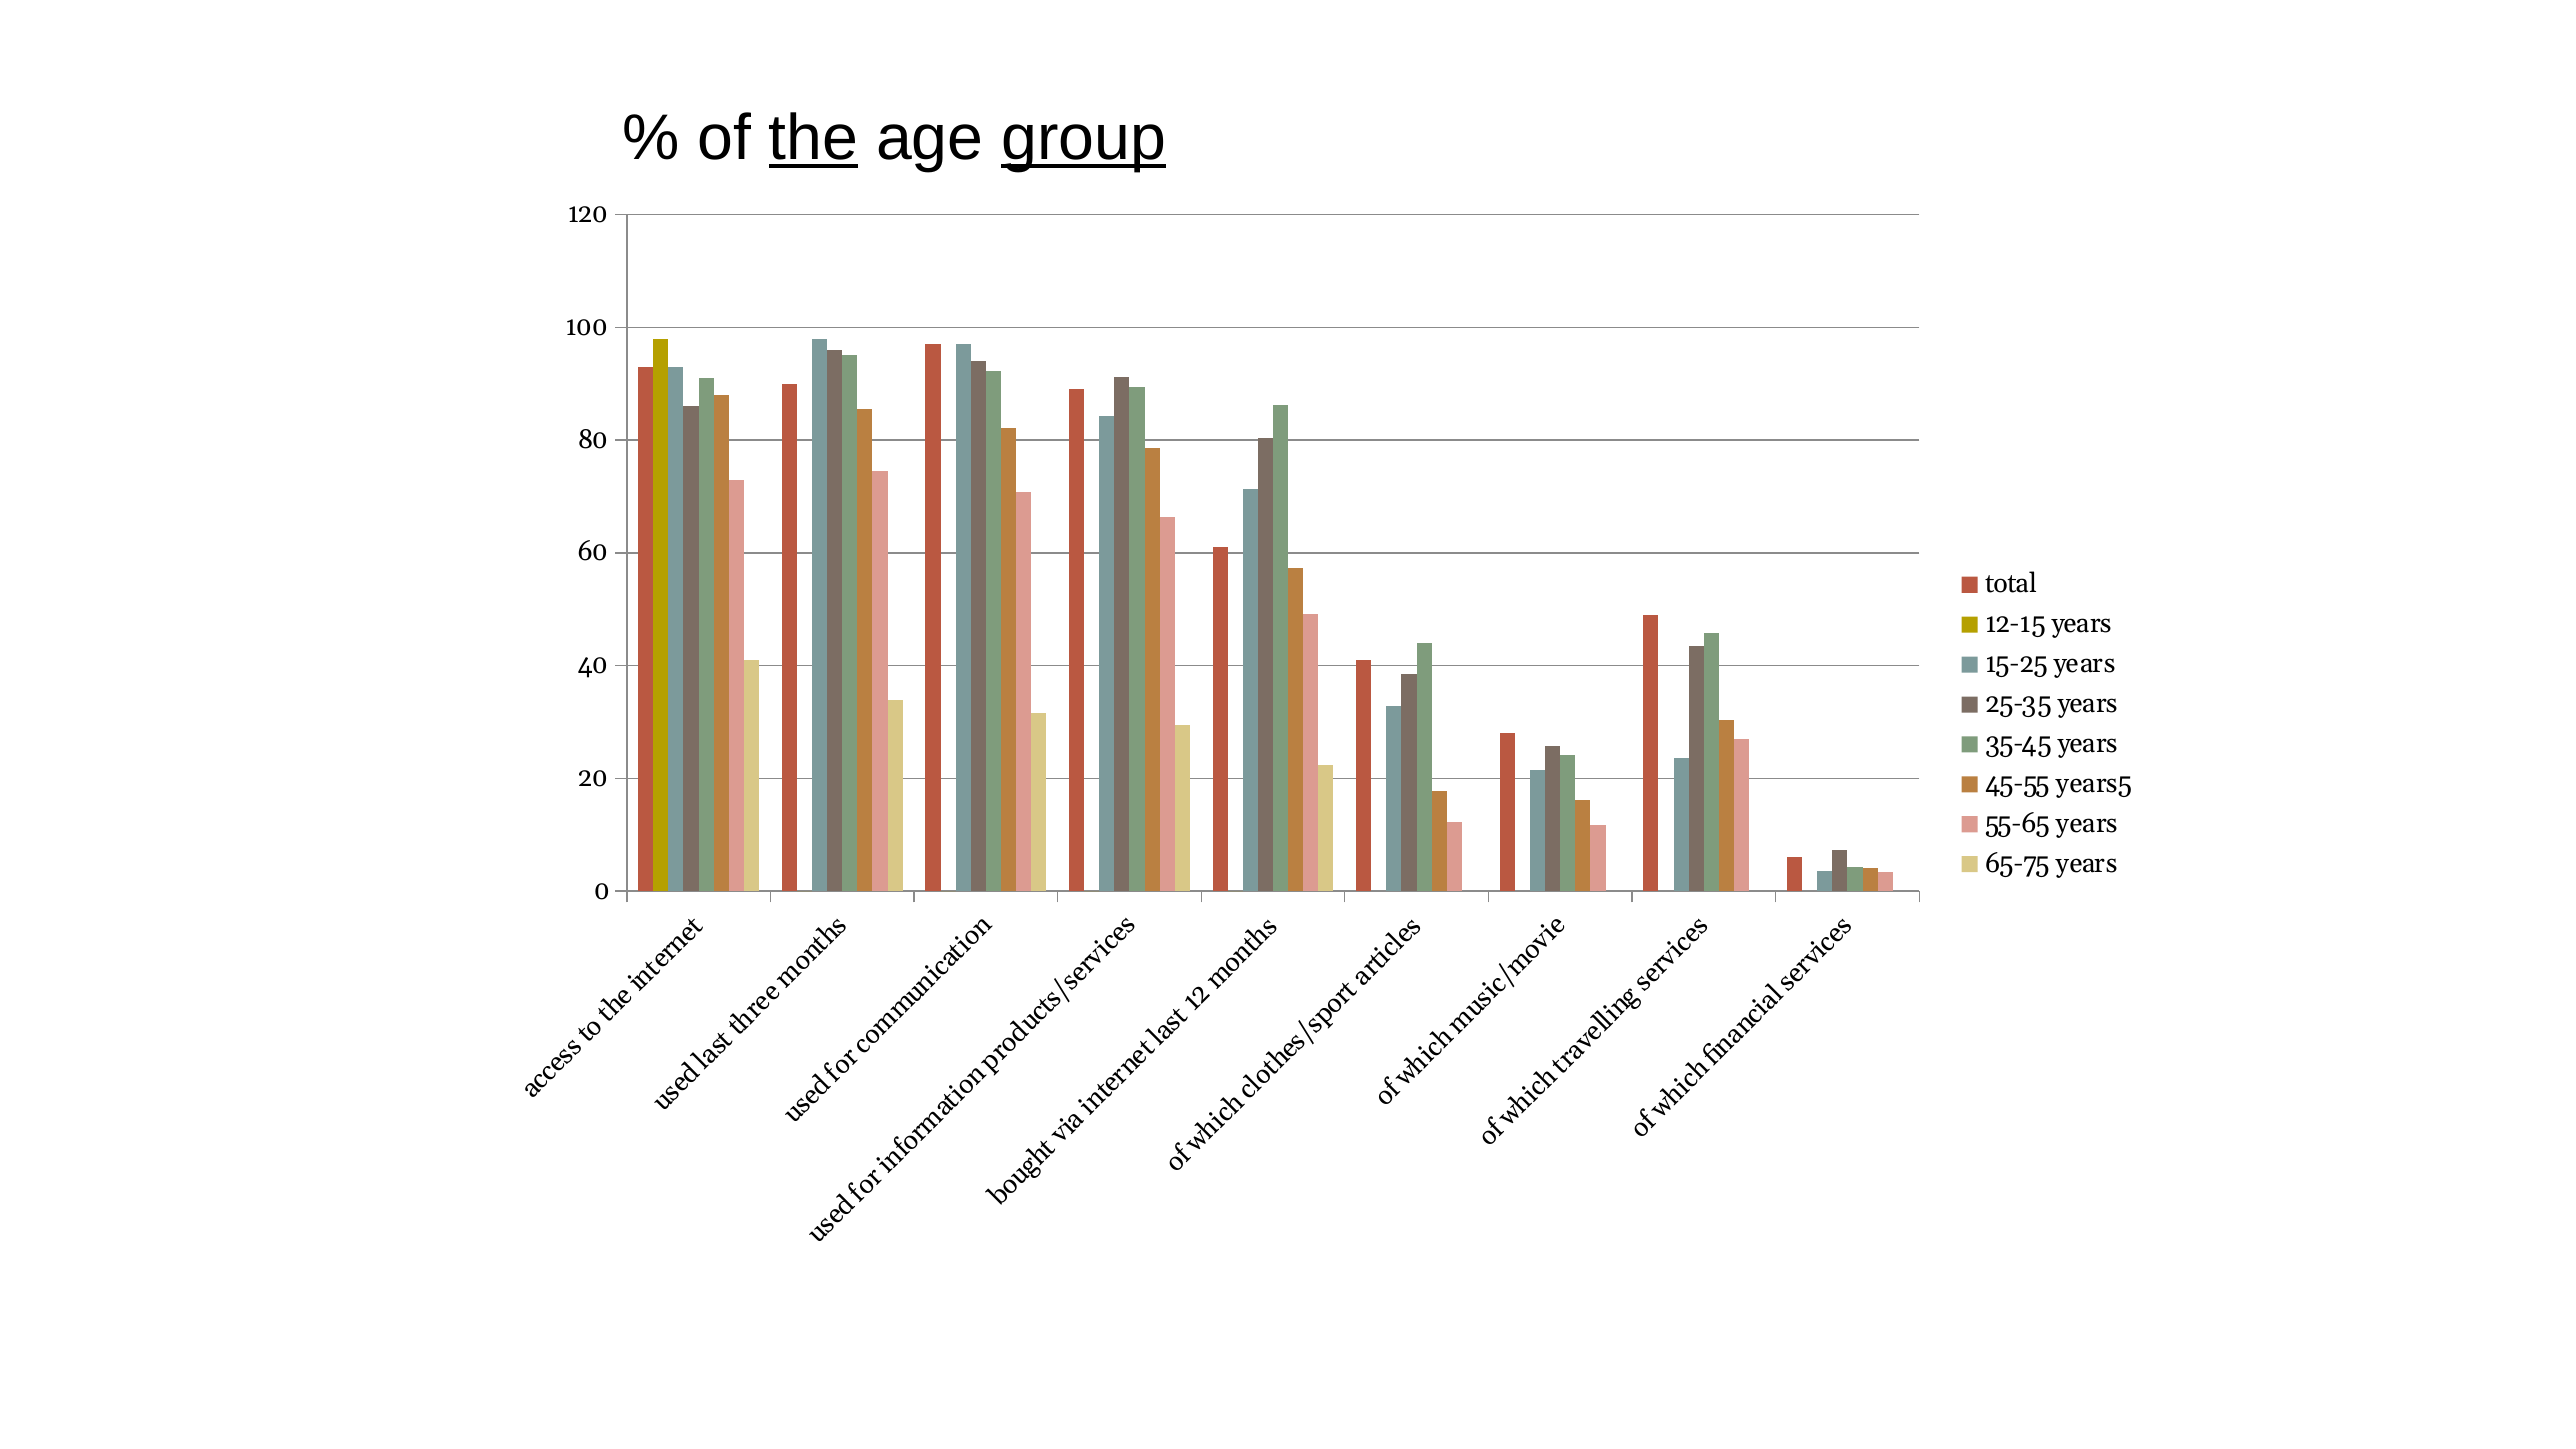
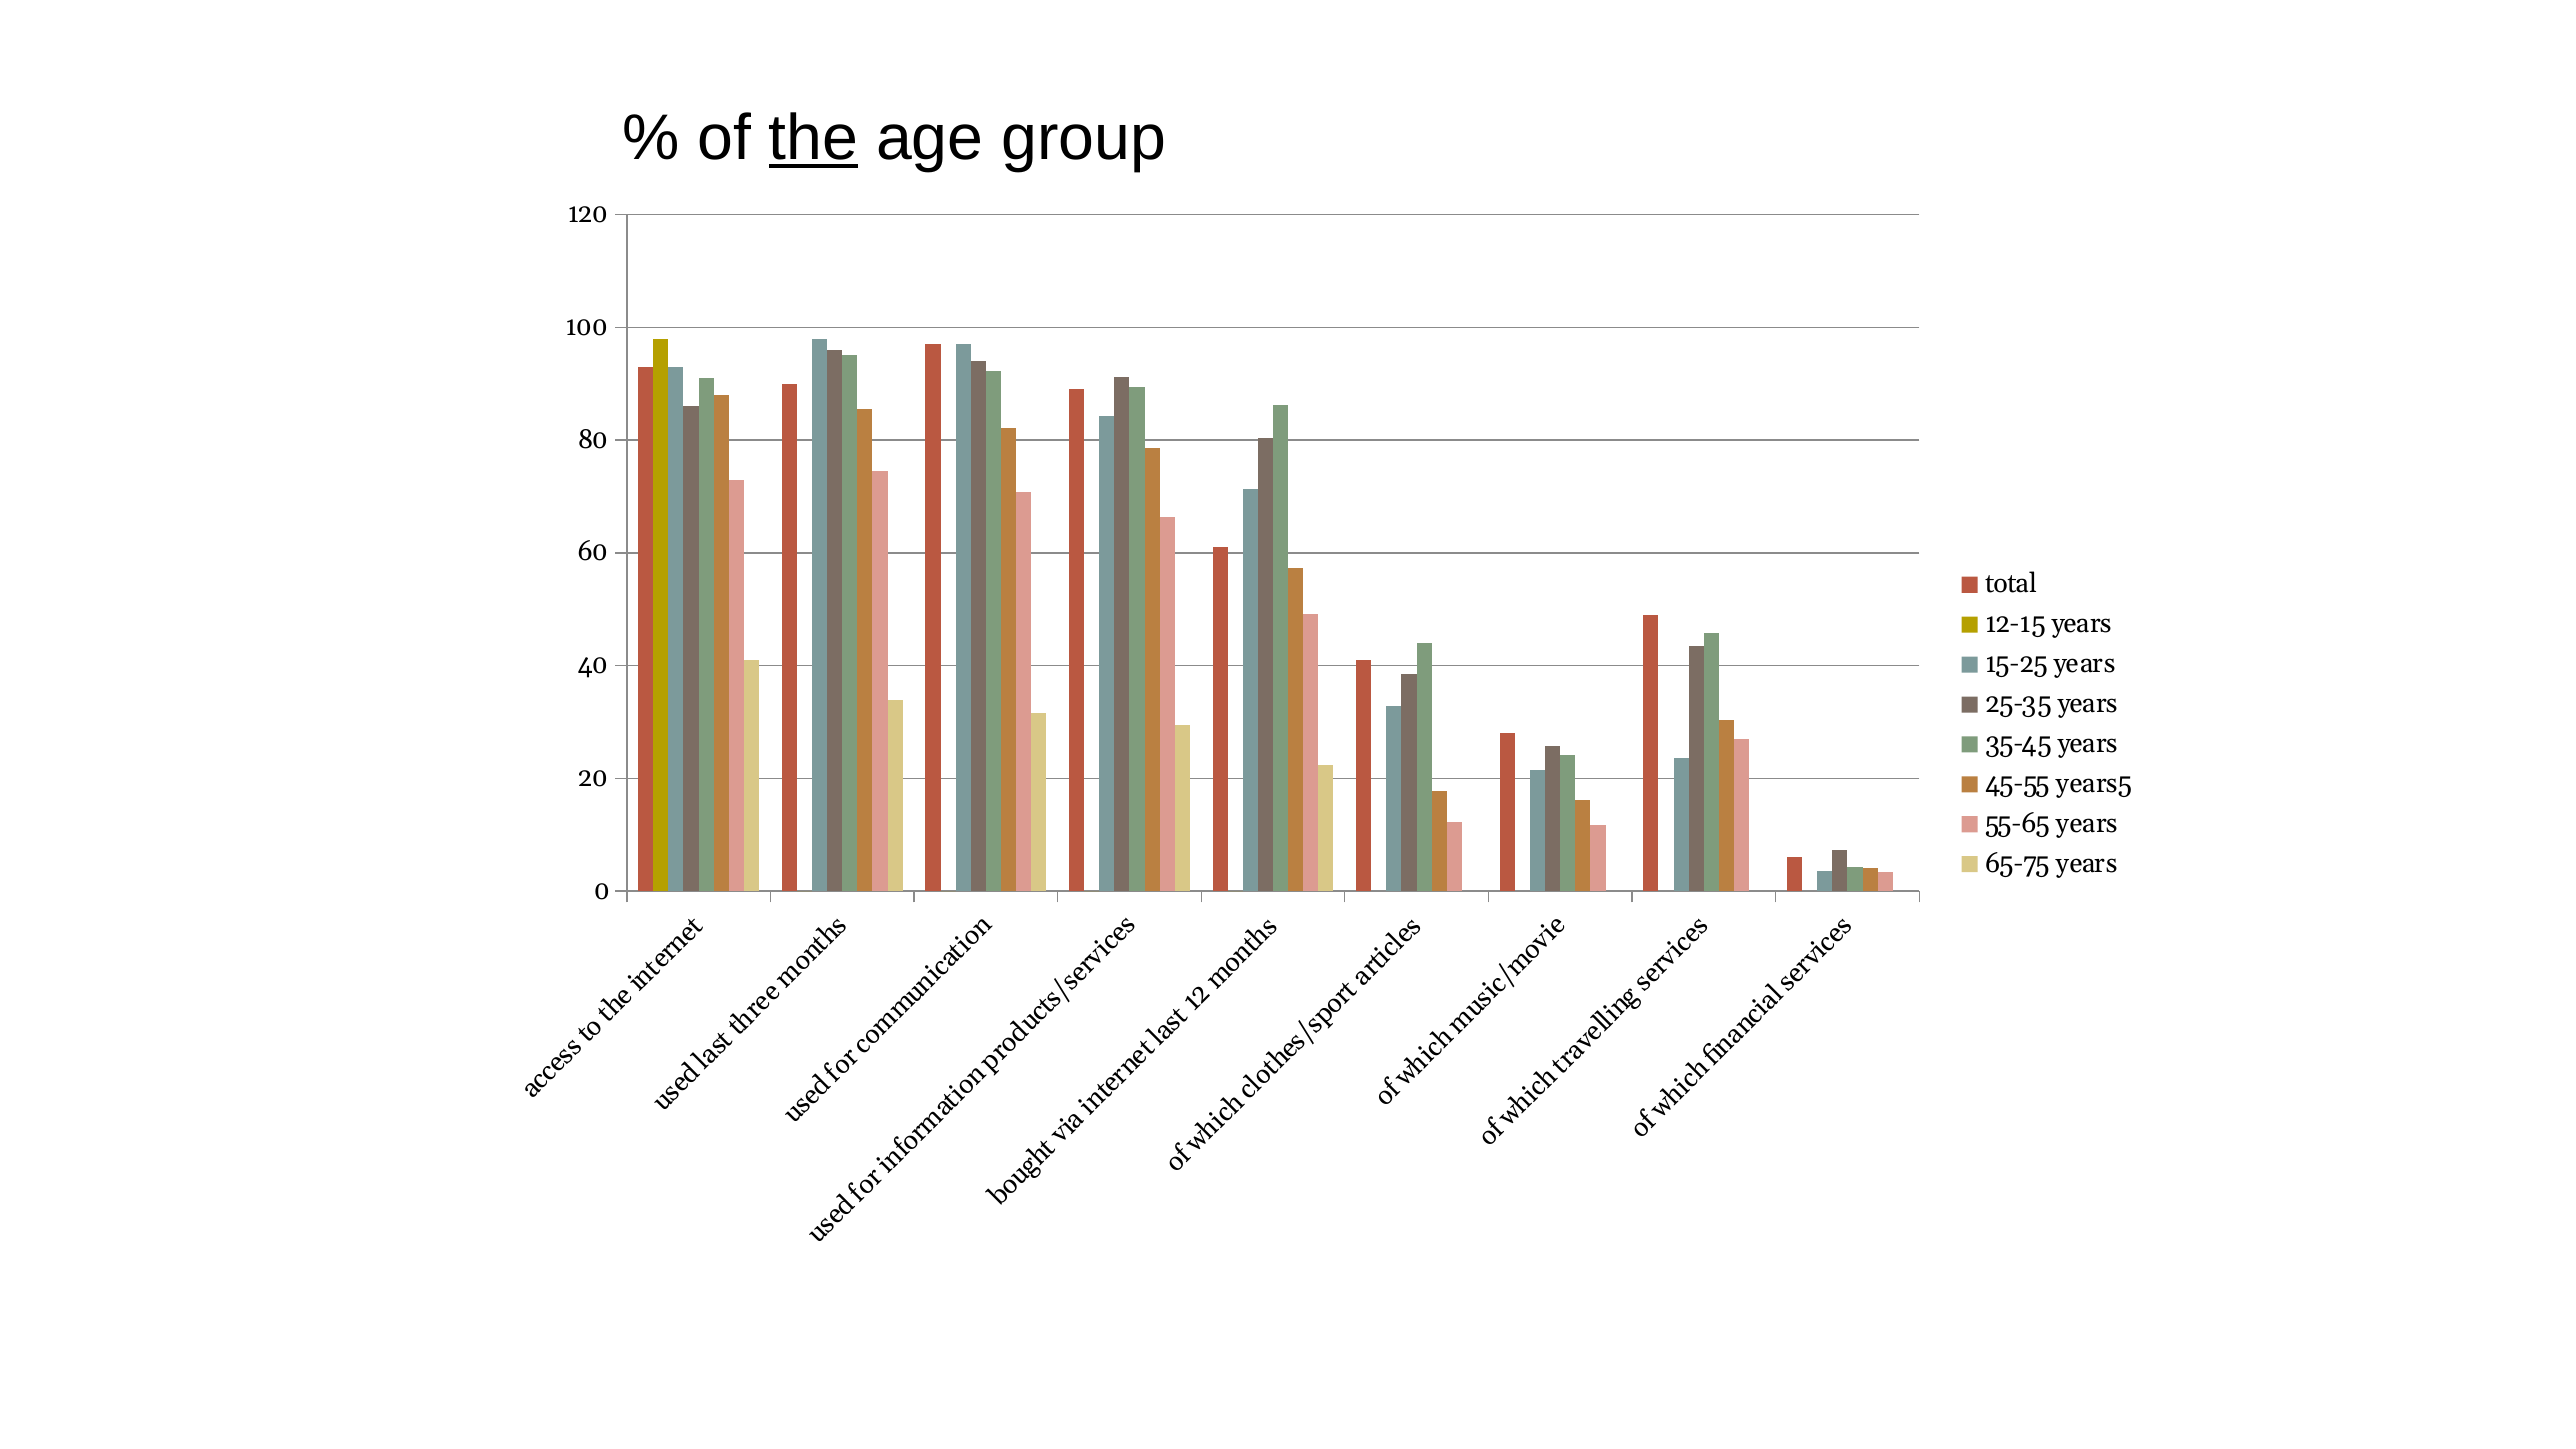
group underline: present -> none
